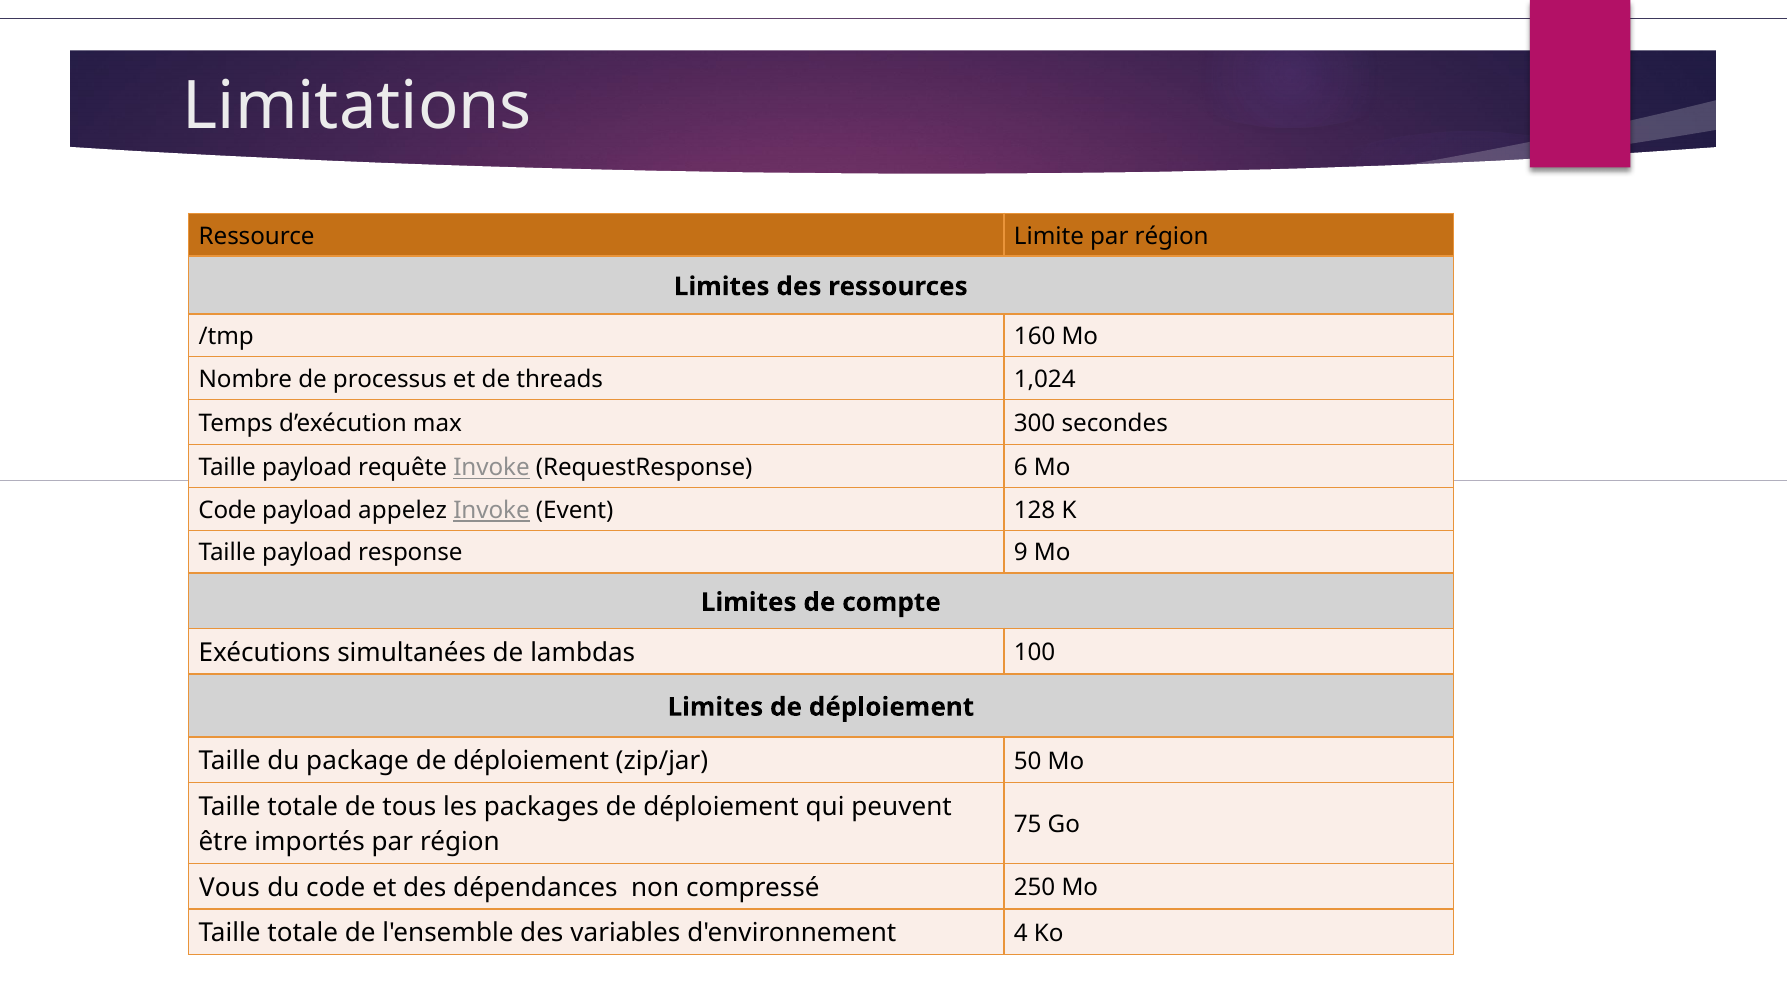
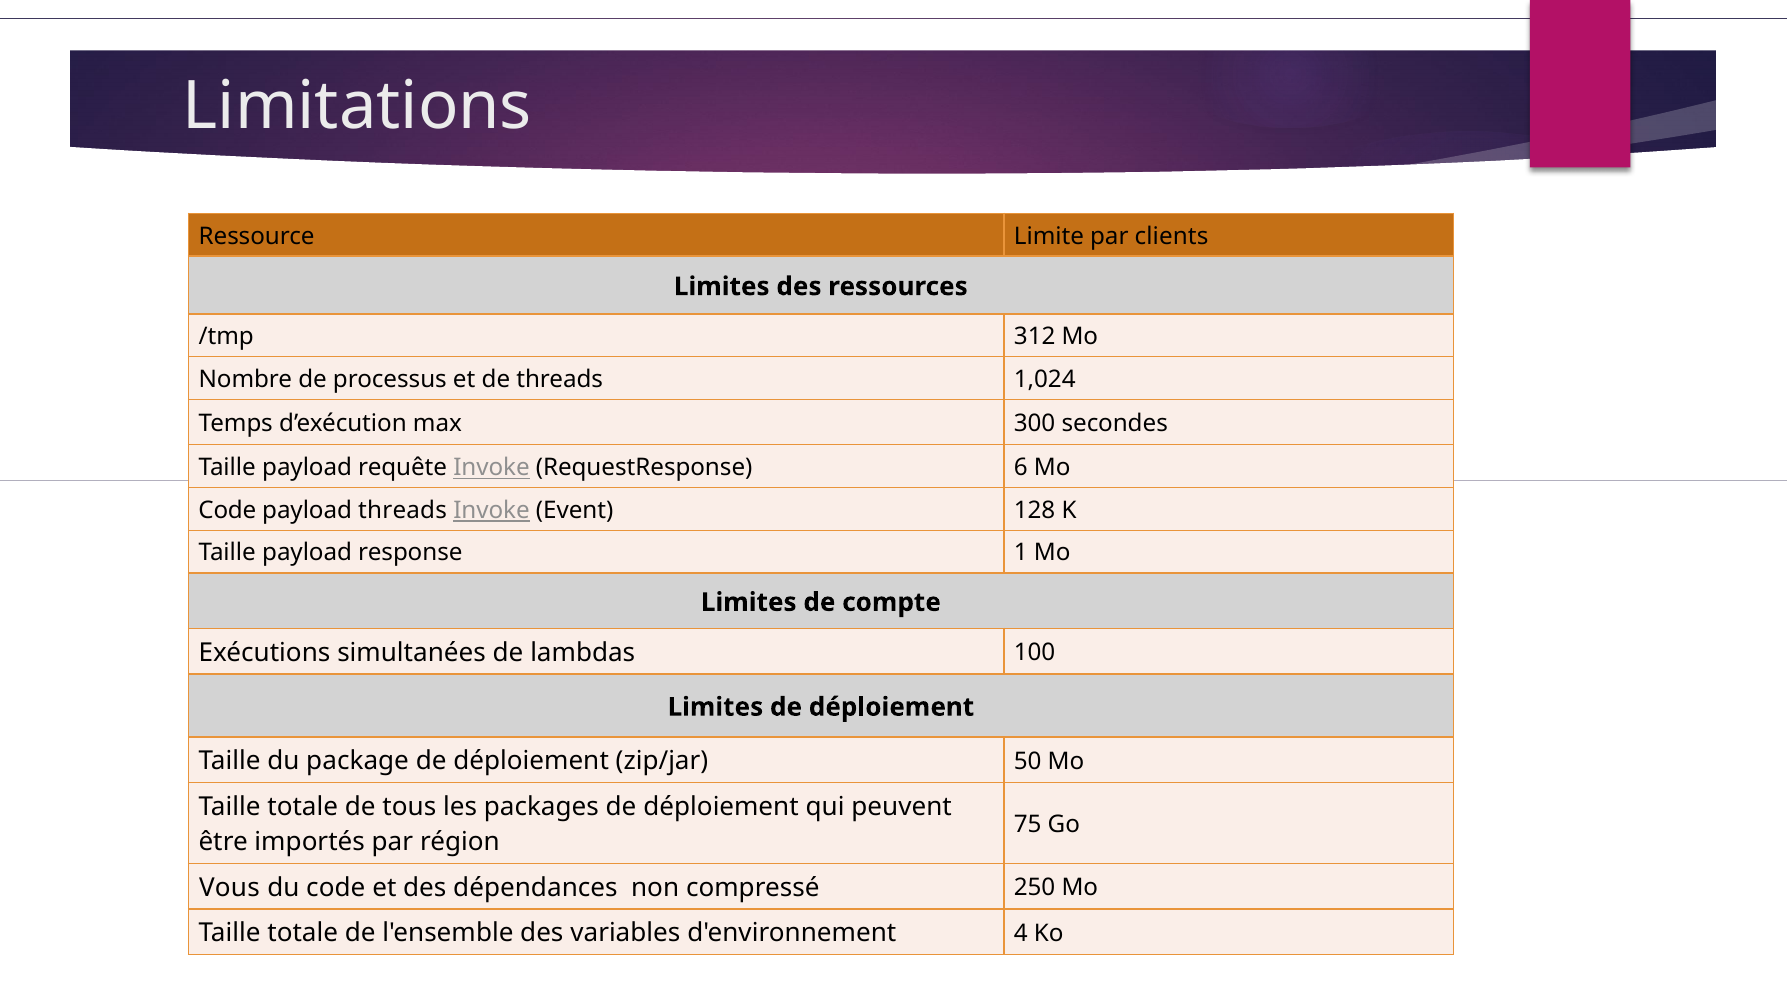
Limite par région: région -> clients
160: 160 -> 312
payload appelez: appelez -> threads
9: 9 -> 1
